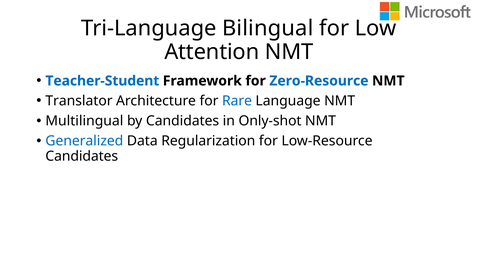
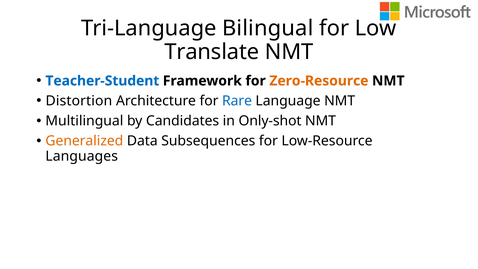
Attention: Attention -> Translate
Zero-Resource colour: blue -> orange
Translator: Translator -> Distortion
Generalized colour: blue -> orange
Regularization: Regularization -> Subsequences
Candidates at (82, 156): Candidates -> Languages
